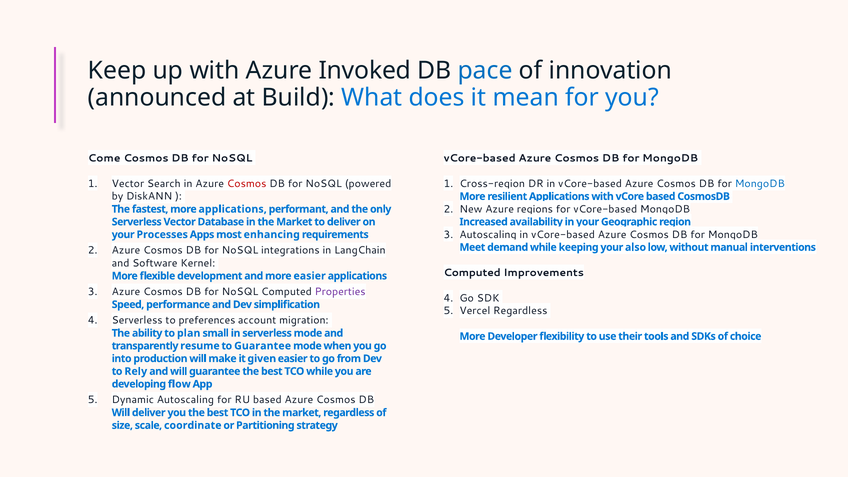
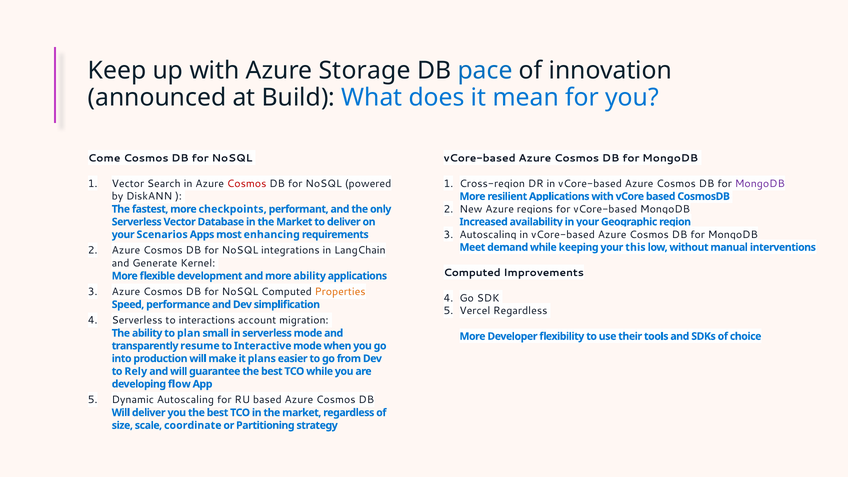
Invoked: Invoked -> Storage
MongoDB at (760, 184) colour: blue -> purple
more applications: applications -> checkpoints
Processes: Processes -> Scenarios
also: also -> this
Software: Software -> Generate
more easier: easier -> ability
Properties colour: purple -> orange
preferences: preferences -> interactions
to Guarantee: Guarantee -> Interactive
given: given -> plans
